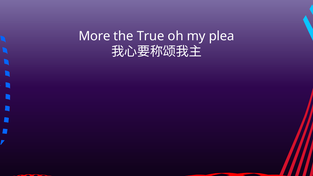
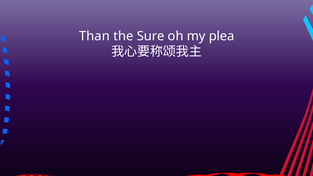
More: More -> Than
True: True -> Sure
